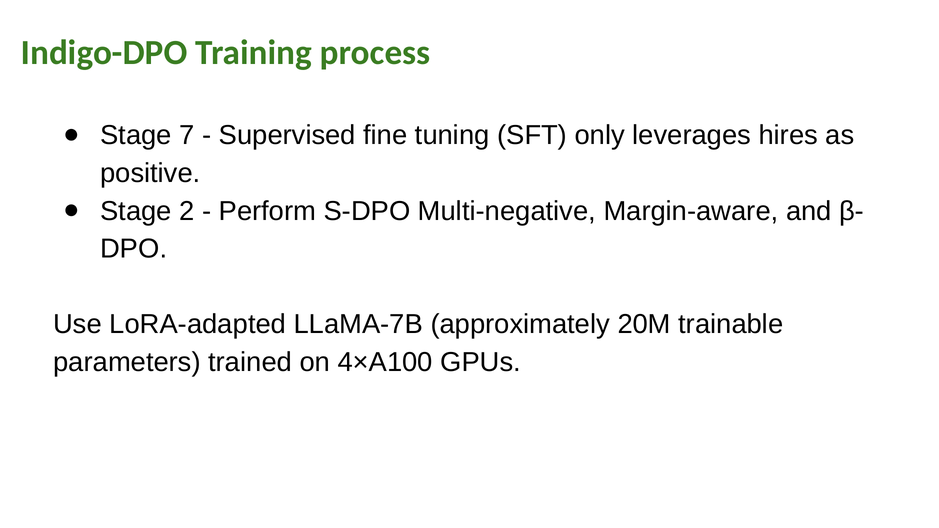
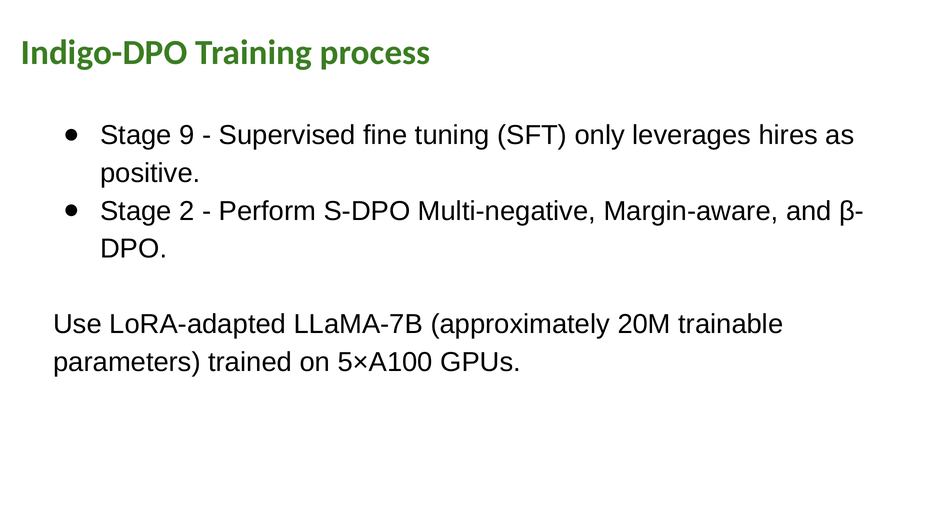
7: 7 -> 9
4×A100: 4×A100 -> 5×A100
